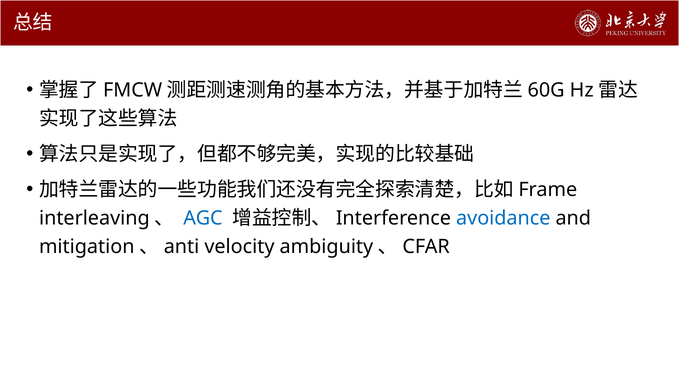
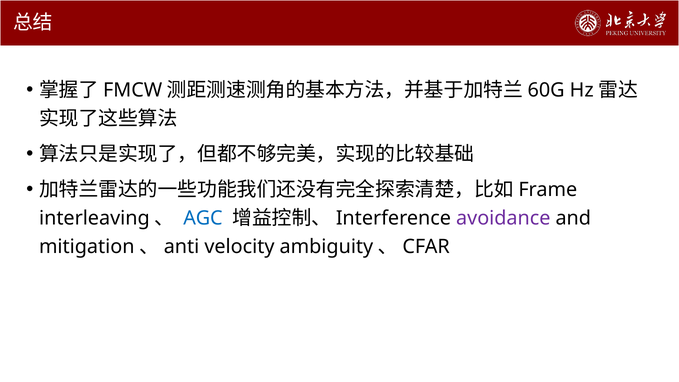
avoidance colour: blue -> purple
